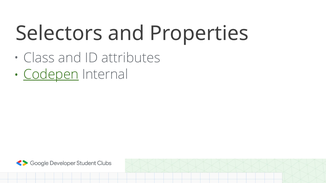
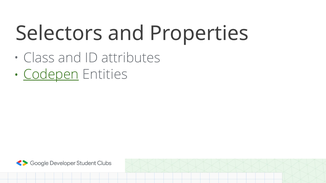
Internal: Internal -> Entities
